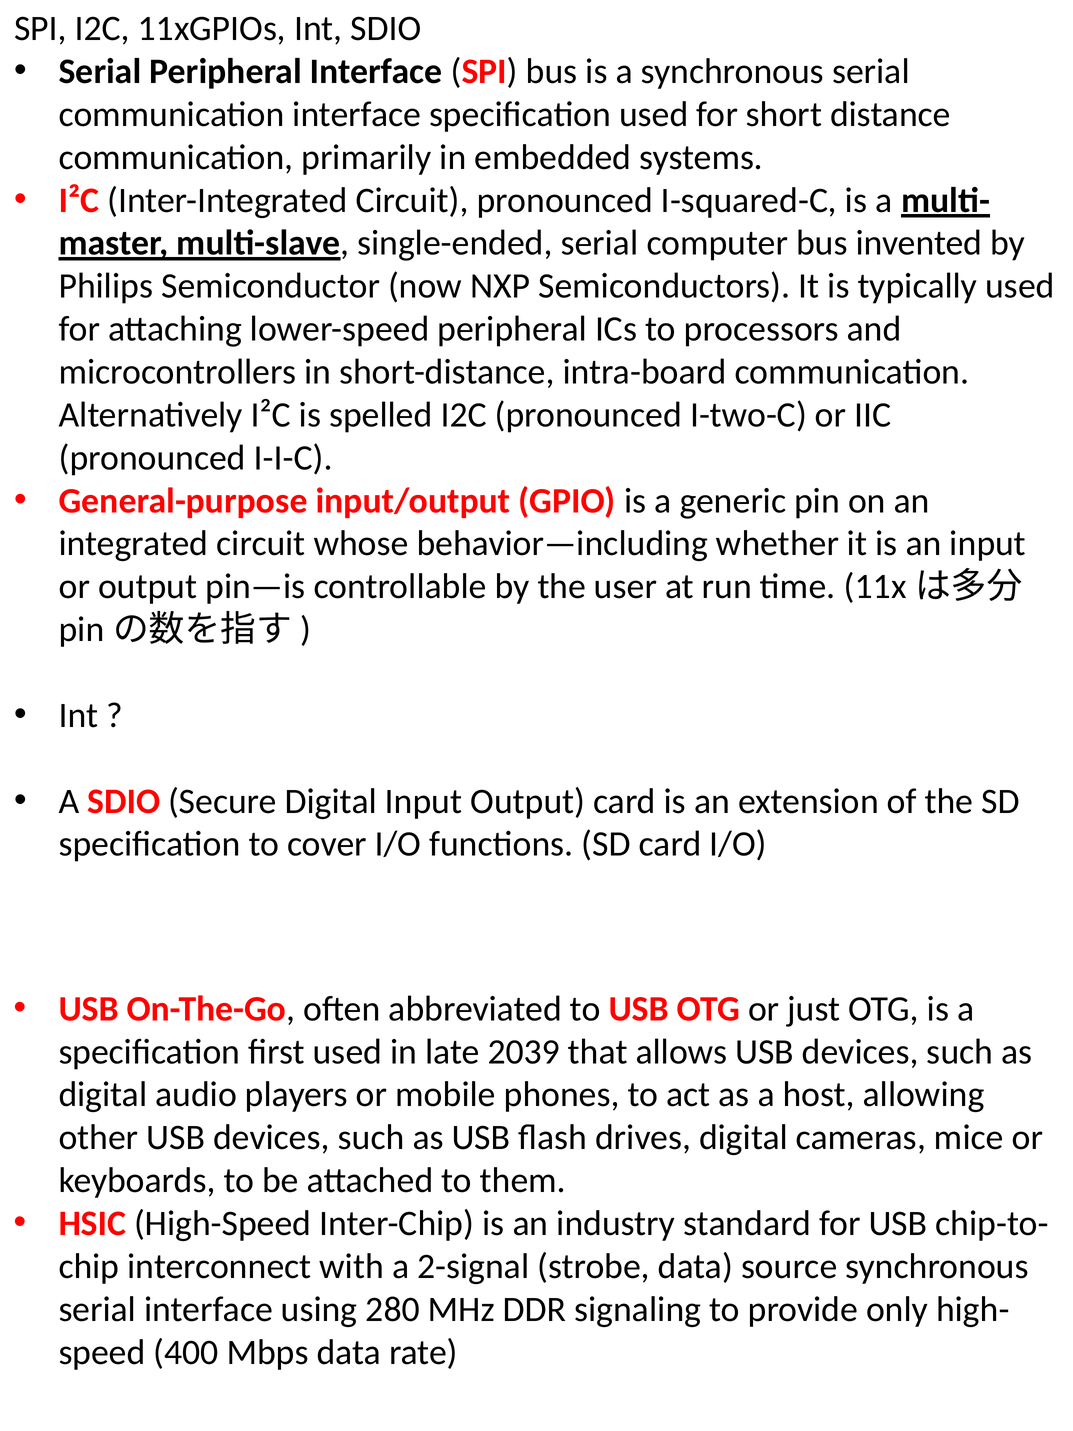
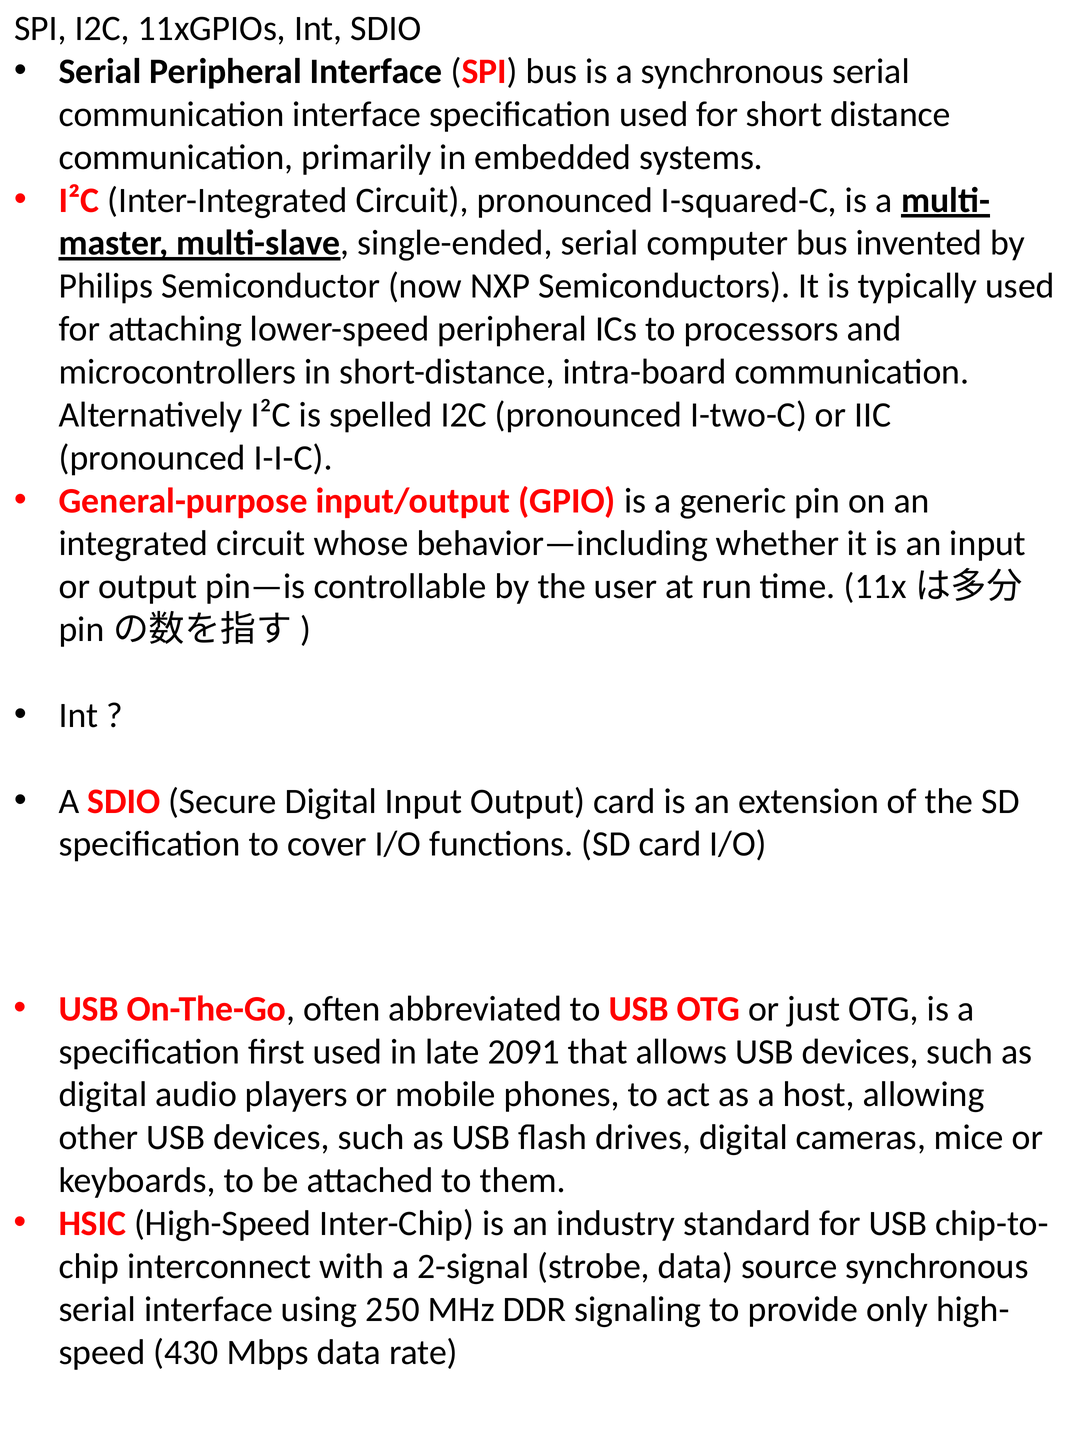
2039: 2039 -> 2091
280: 280 -> 250
400: 400 -> 430
